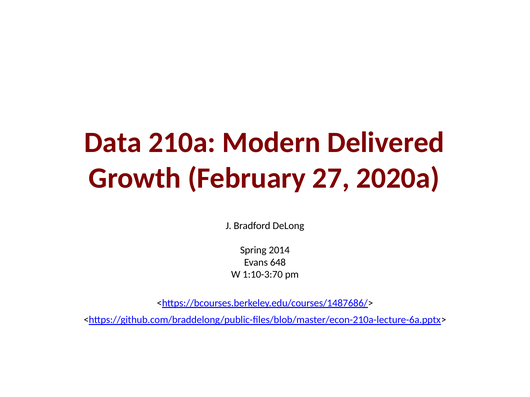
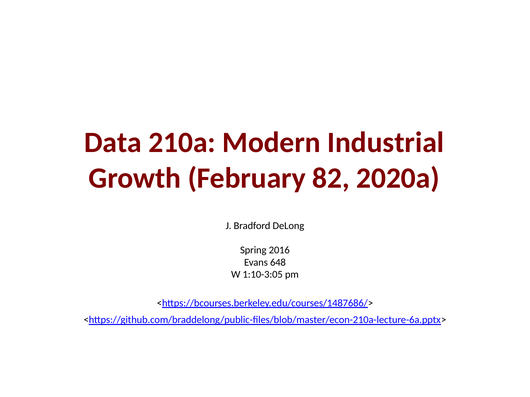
Delivered: Delivered -> Industrial
27: 27 -> 82
2014: 2014 -> 2016
1:10-3:70: 1:10-3:70 -> 1:10-3:05
